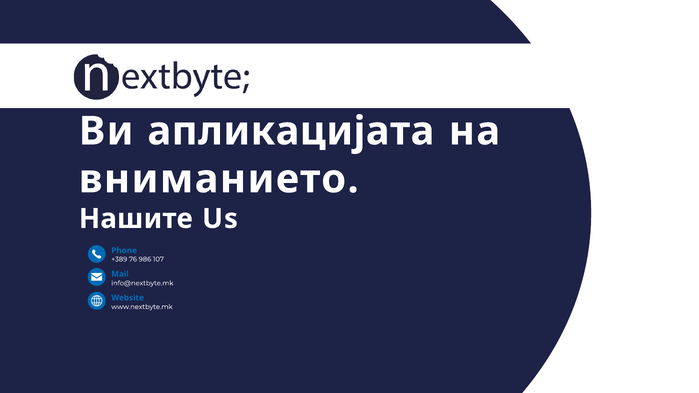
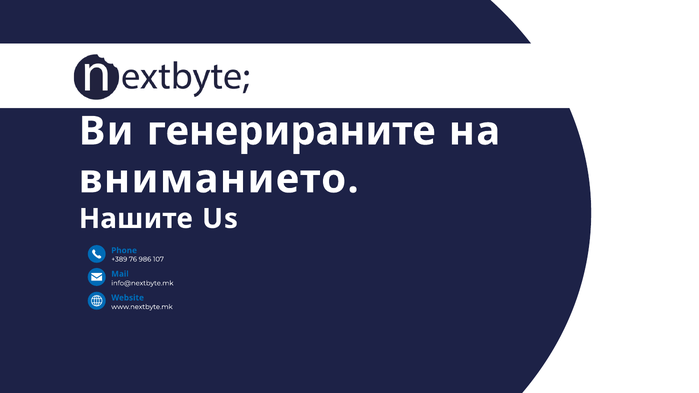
апликацијата: апликацијата -> генерираните
